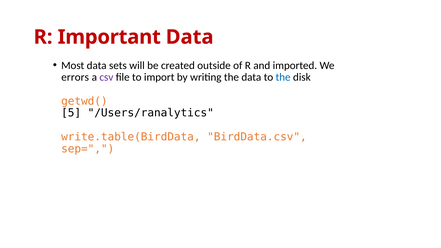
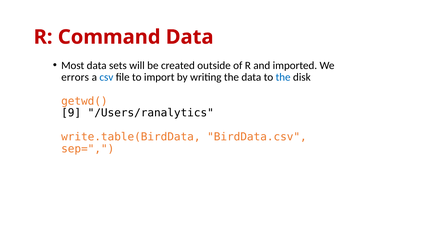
Important: Important -> Command
csv colour: purple -> blue
5: 5 -> 9
